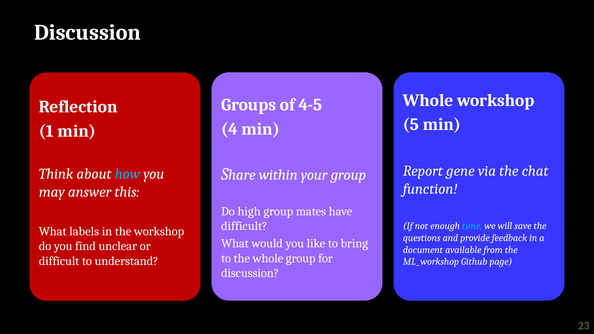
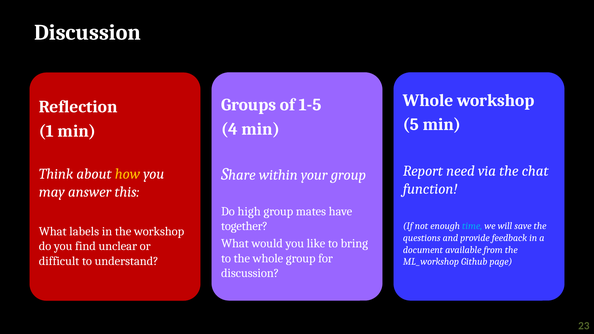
4-5: 4-5 -> 1-5
gene: gene -> need
how colour: light blue -> yellow
difficult at (244, 226): difficult -> together
